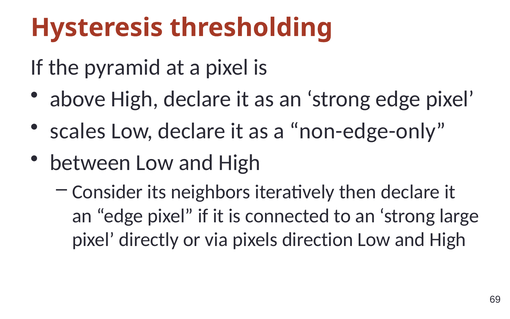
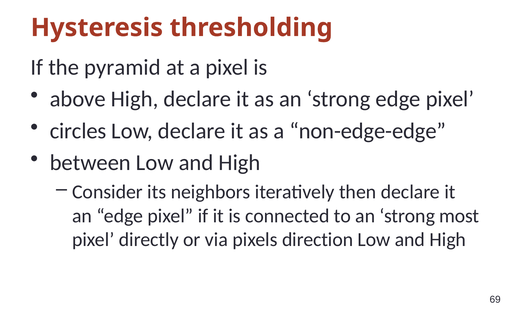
scales: scales -> circles
non-edge-only: non-edge-only -> non-edge-edge
large: large -> most
